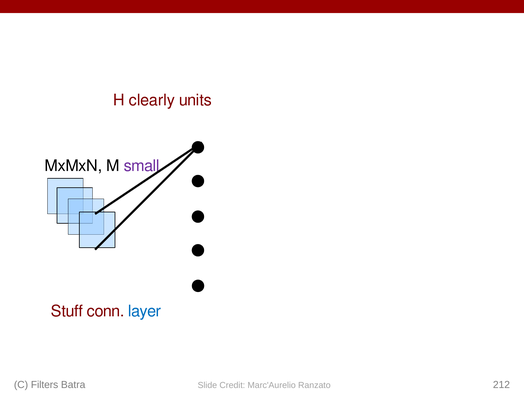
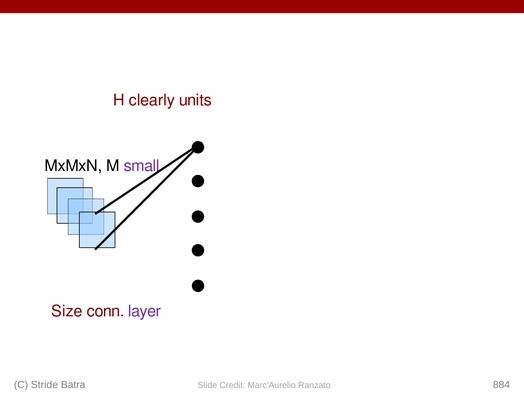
Stuff: Stuff -> Size
layer colour: blue -> purple
Filters: Filters -> Stride
212: 212 -> 884
